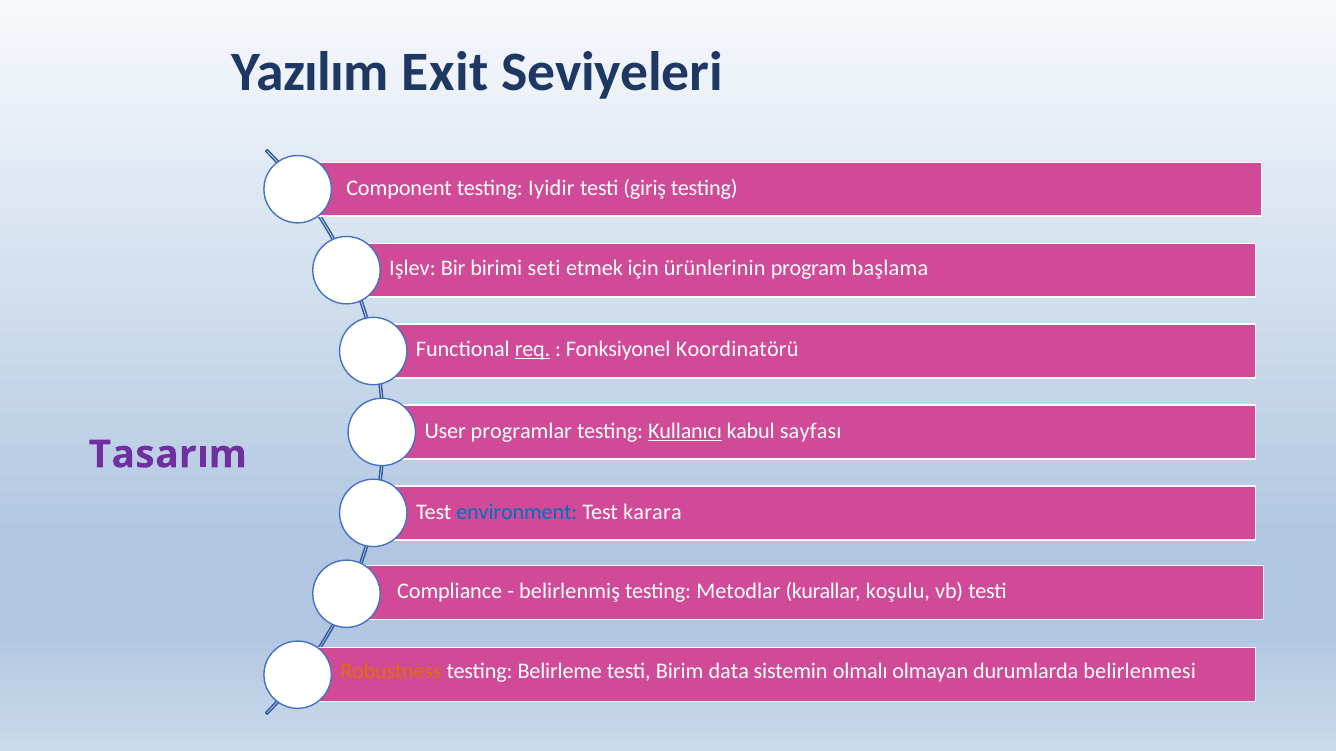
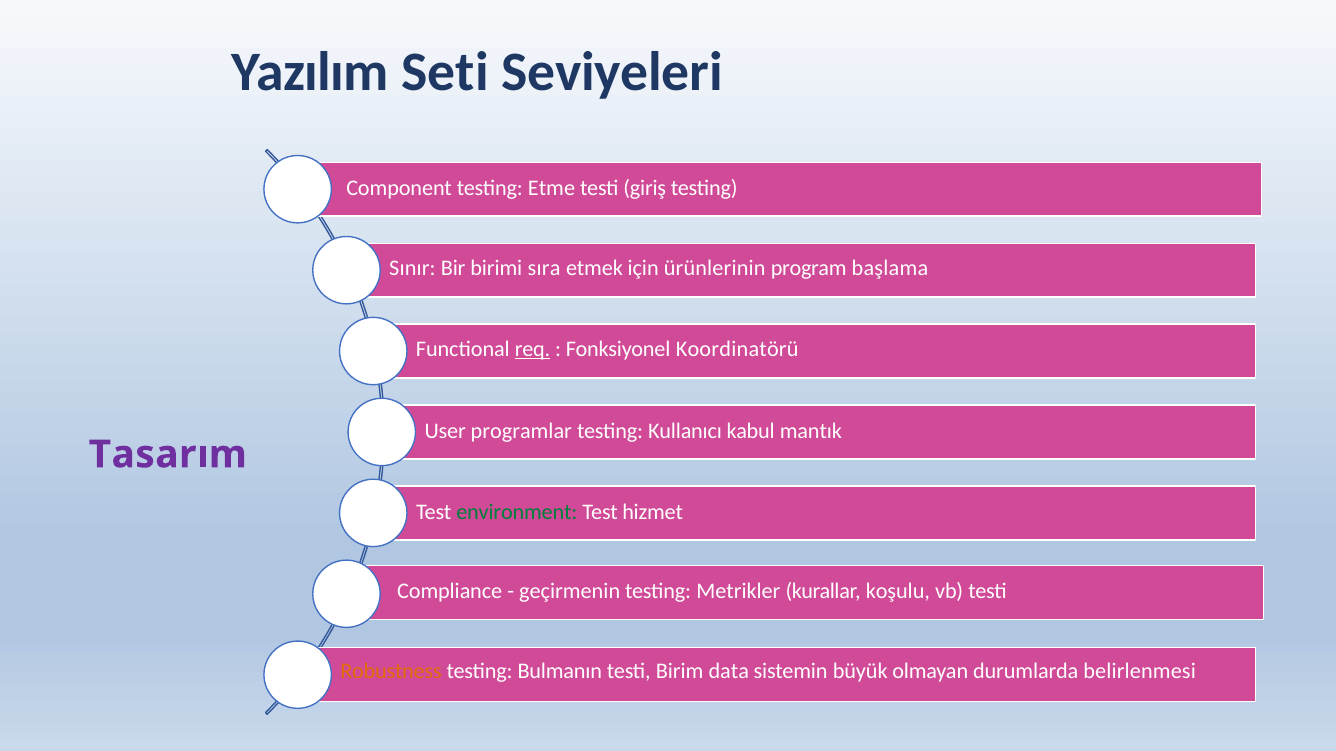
Exit: Exit -> Seti
Iyidir: Iyidir -> Etme
Işlev: Işlev -> Sınır
seti: seti -> sıra
Kullanıcı underline: present -> none
sayfası: sayfası -> mantık
environment colour: blue -> green
karara: karara -> hizmet
belirlenmiş: belirlenmiş -> geçirmenin
Metodlar: Metodlar -> Metrikler
Belirleme: Belirleme -> Bulmanın
olmalı: olmalı -> büyük
